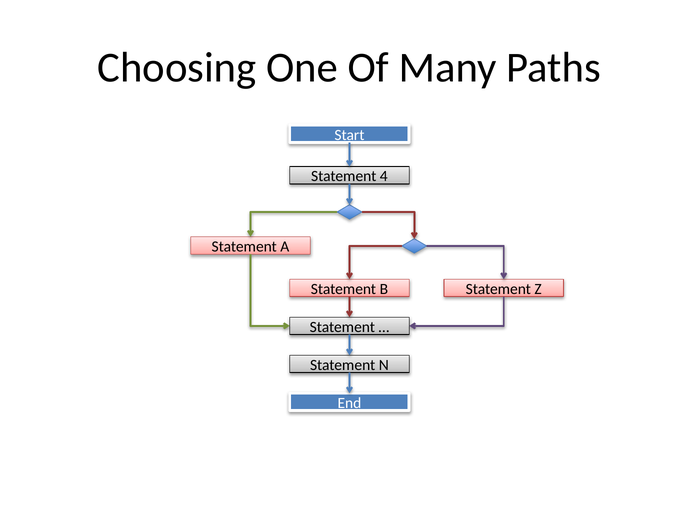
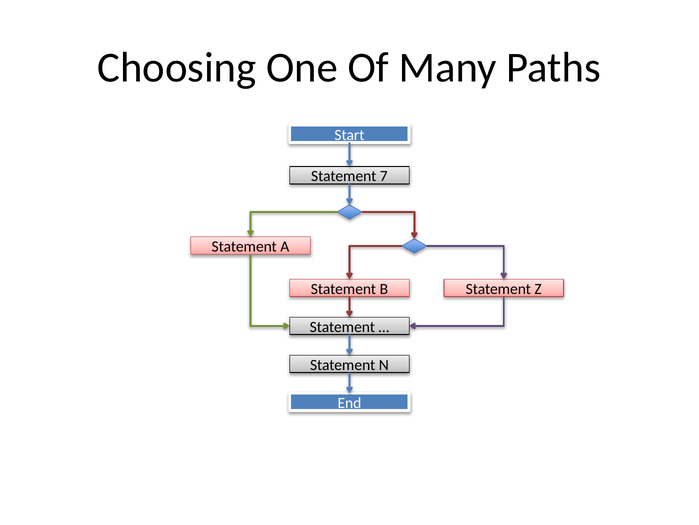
4: 4 -> 7
